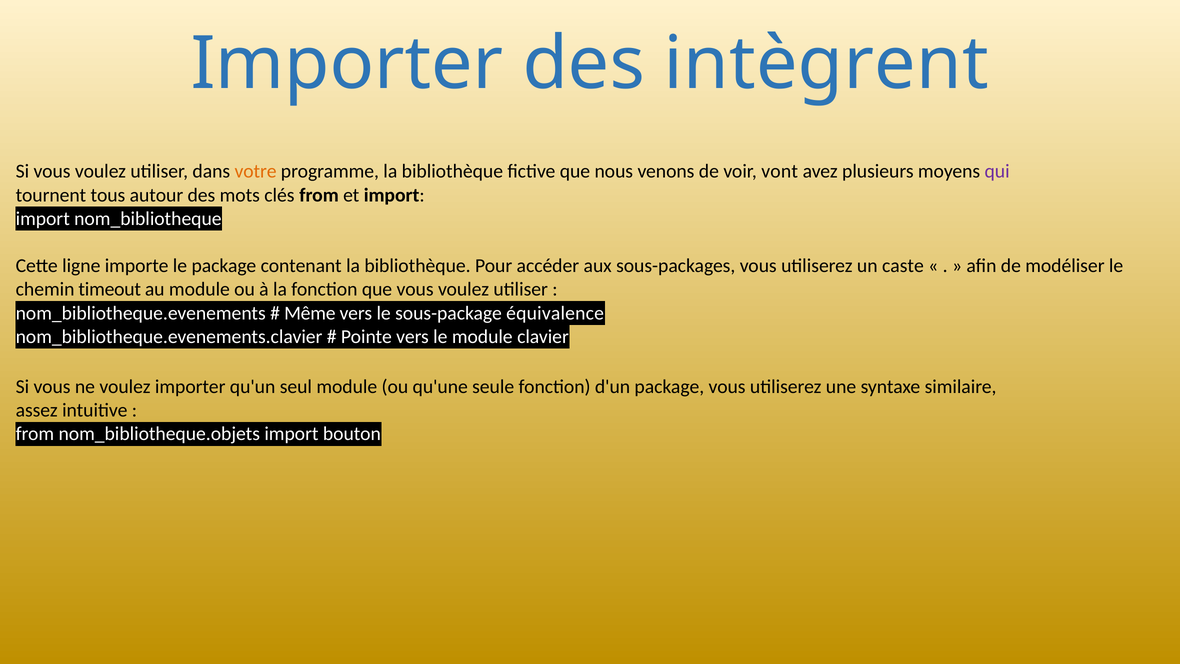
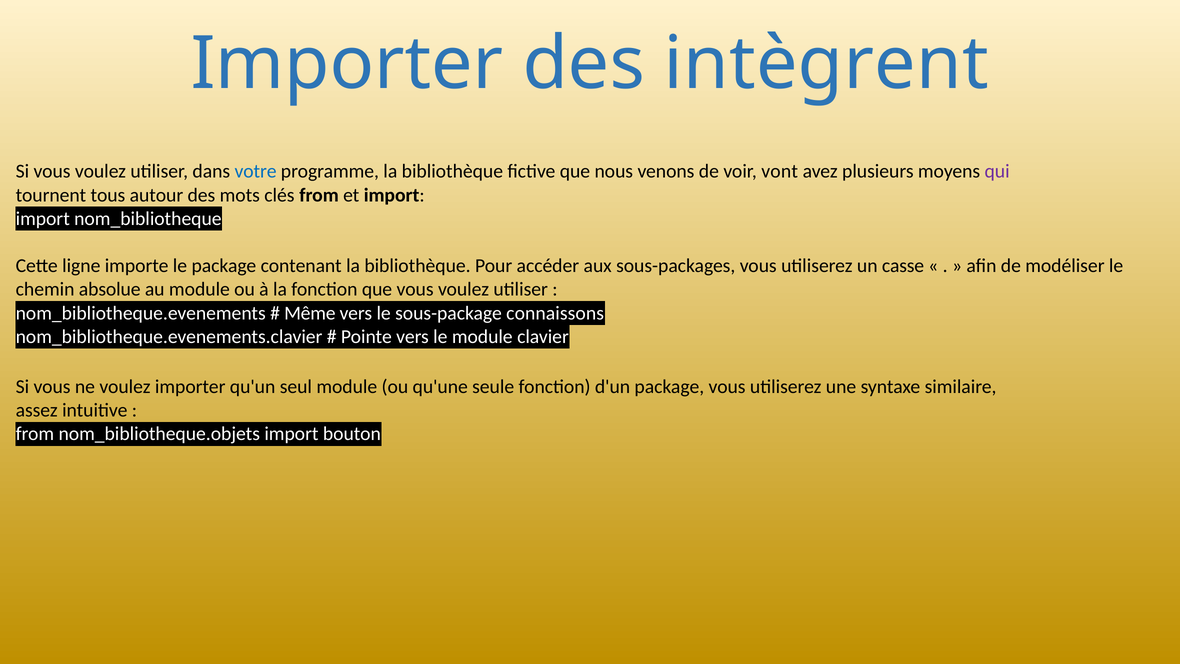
votre colour: orange -> blue
caste: caste -> casse
timeout: timeout -> absolue
équivalence: équivalence -> connaissons
